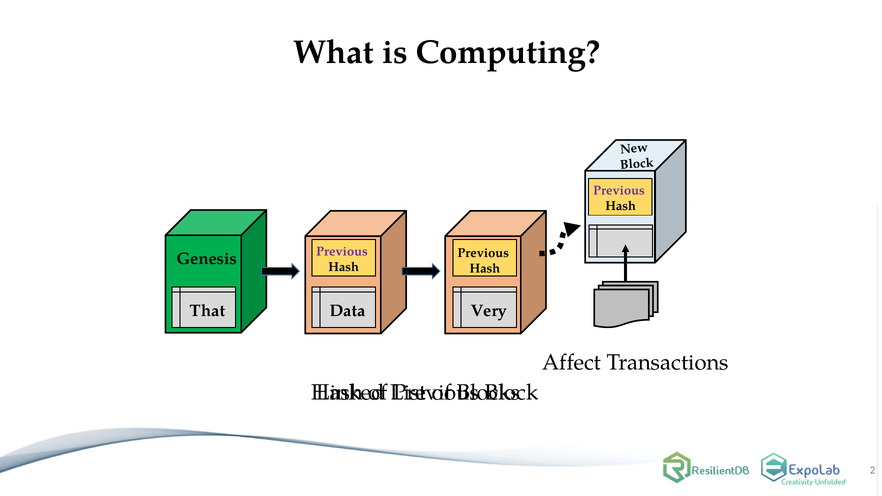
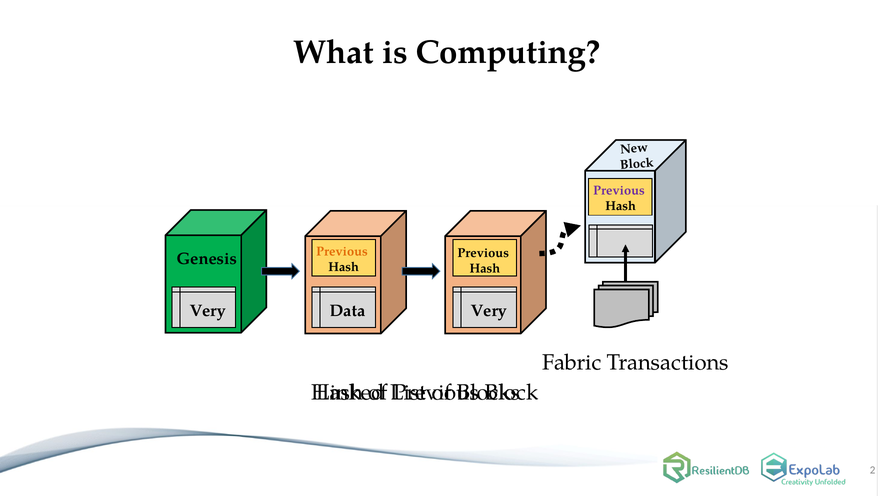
Previous at (342, 251) colour: purple -> orange
That at (208, 311): That -> Very
Affect: Affect -> Fabric
